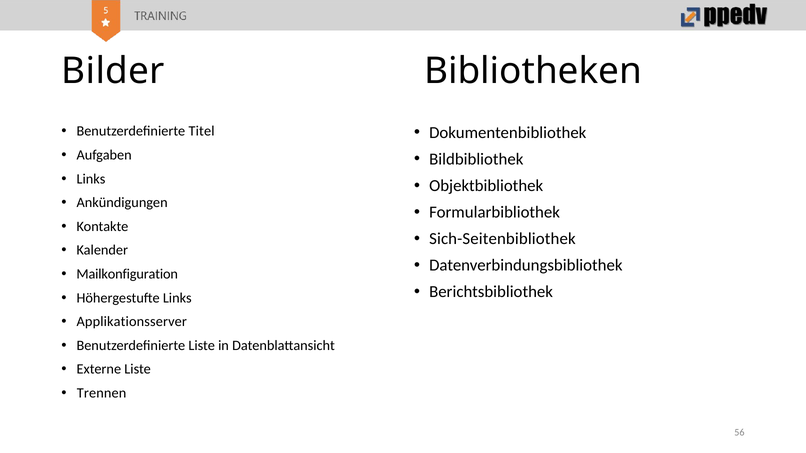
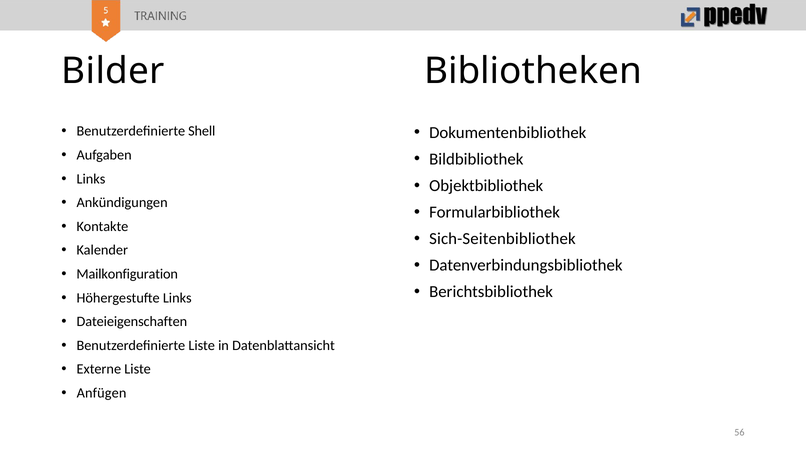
Titel: Titel -> Shell
Applikationsserver: Applikationsserver -> Dateieigenschaften
Trennen: Trennen -> Anfügen
